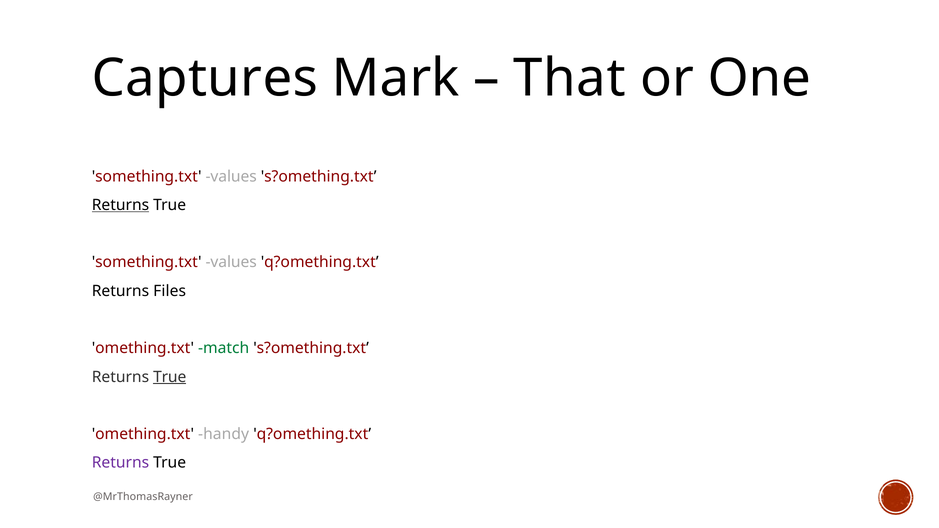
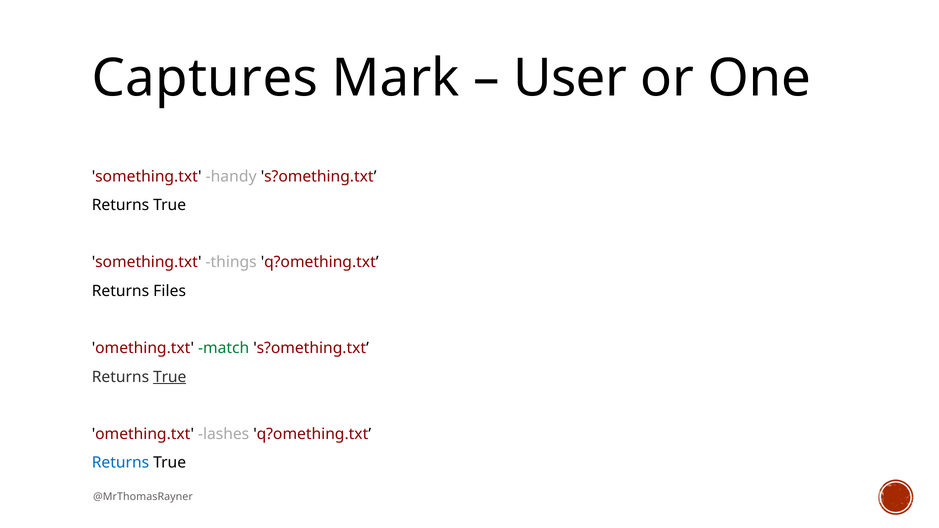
That: That -> User
values at (231, 176): values -> handy
Returns at (120, 205) underline: present -> none
values at (231, 262): values -> things
handy: handy -> lashes
Returns at (120, 463) colour: purple -> blue
